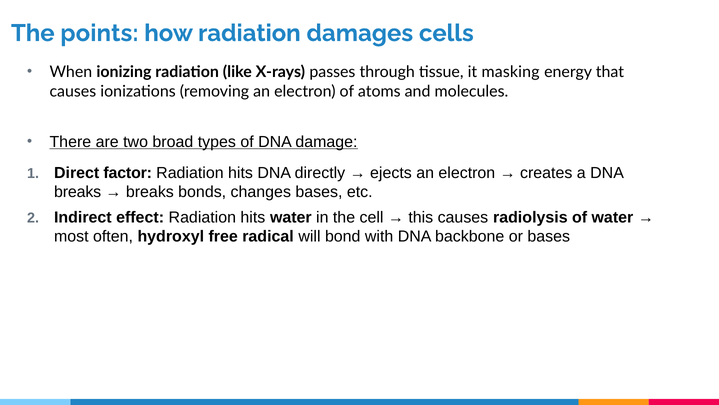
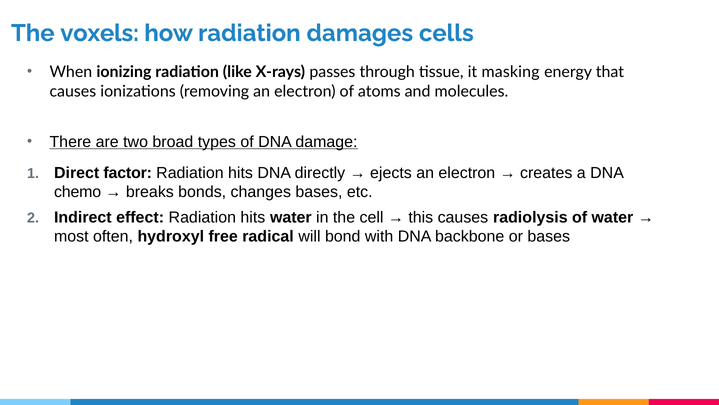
points: points -> voxels
breaks at (78, 192): breaks -> chemo
